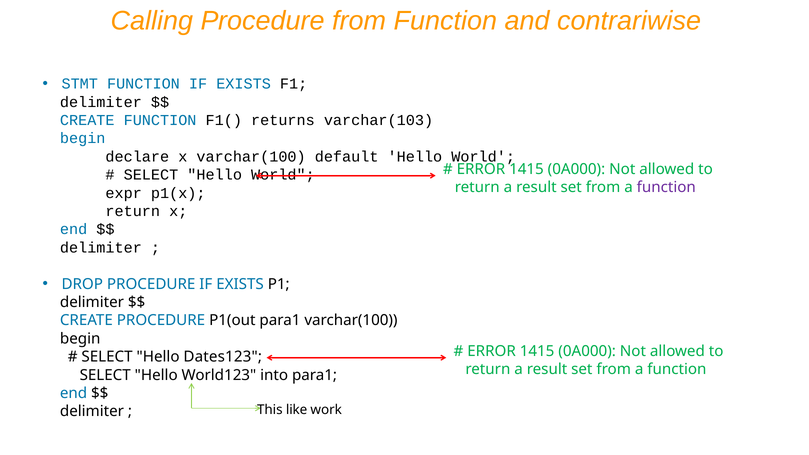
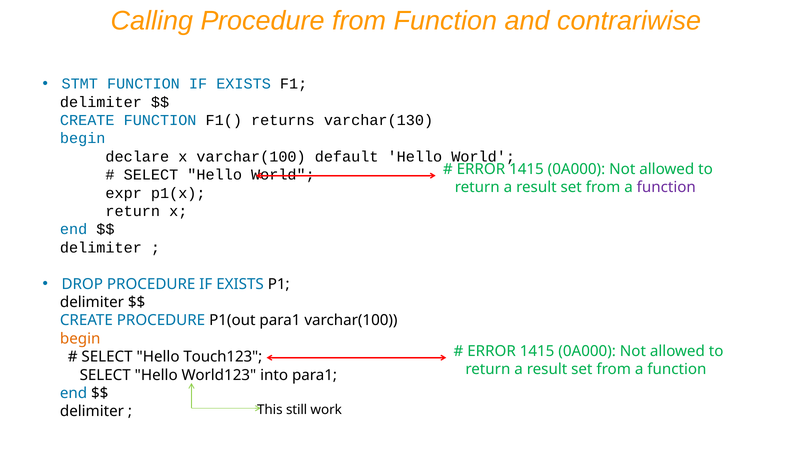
varchar(103: varchar(103 -> varchar(130
begin at (80, 339) colour: black -> orange
Dates123: Dates123 -> Touch123
like: like -> still
